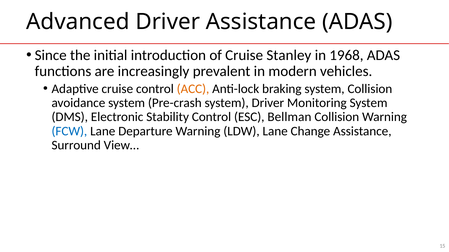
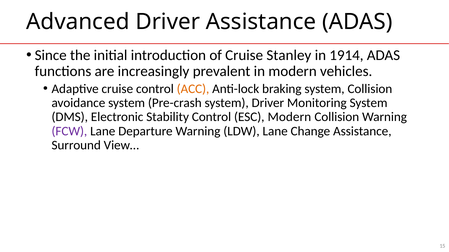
1968: 1968 -> 1914
ESC Bellman: Bellman -> Modern
FCW colour: blue -> purple
